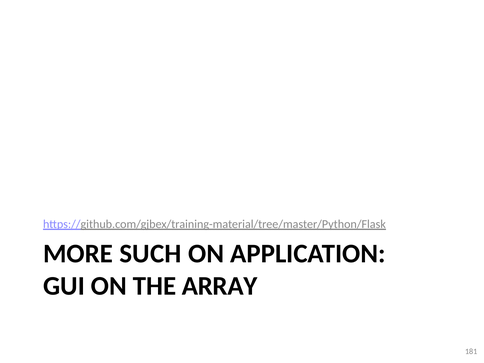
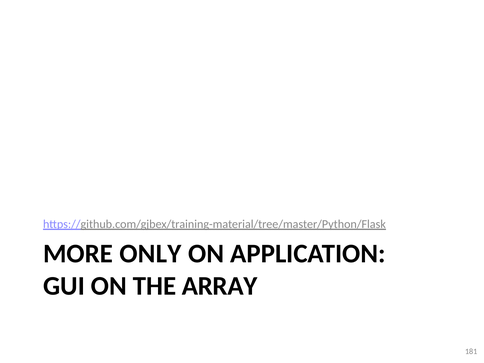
SUCH: SUCH -> ONLY
